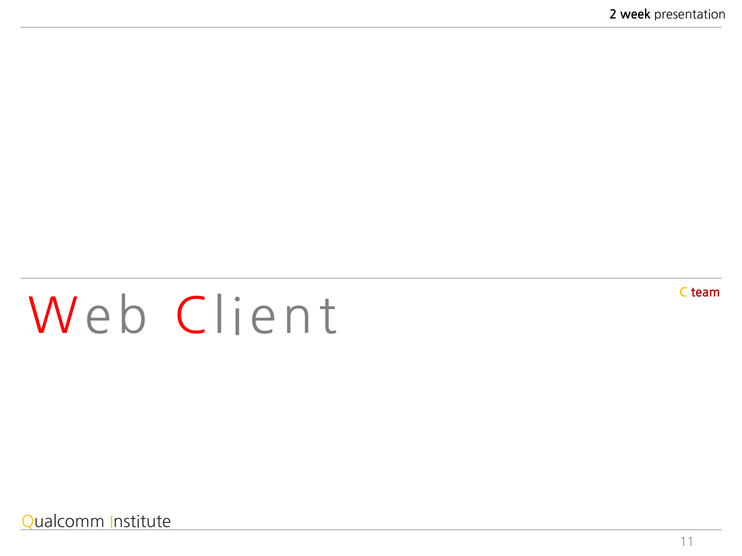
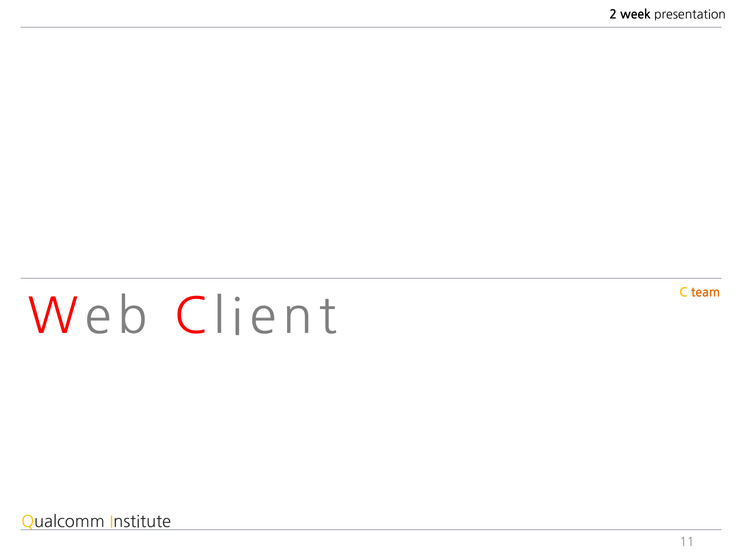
team colour: red -> orange
